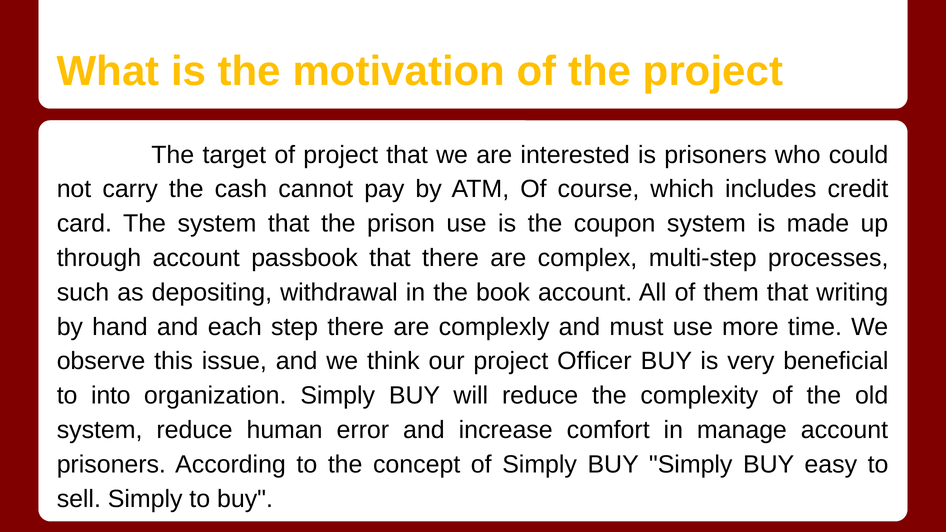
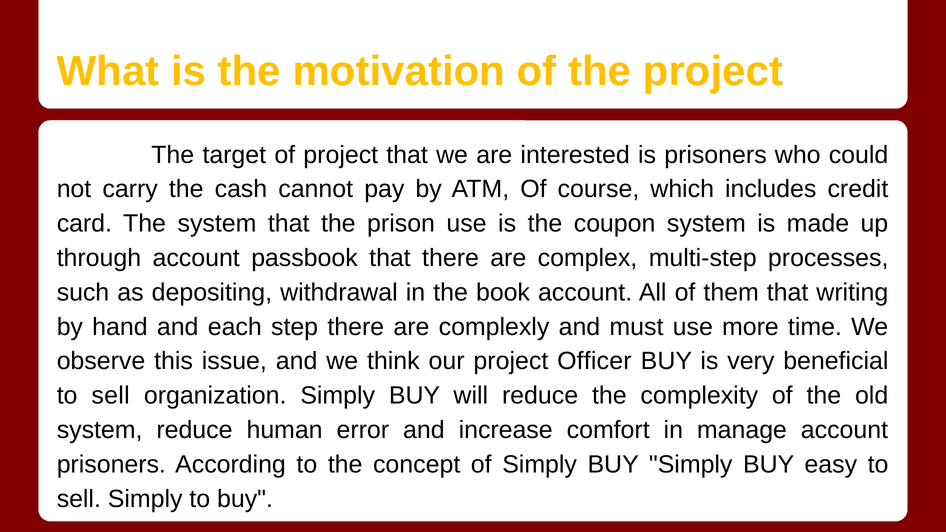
into at (111, 396): into -> sell
